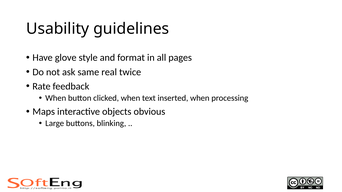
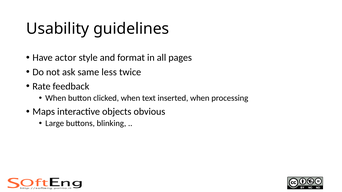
glove: glove -> actor
real: real -> less
